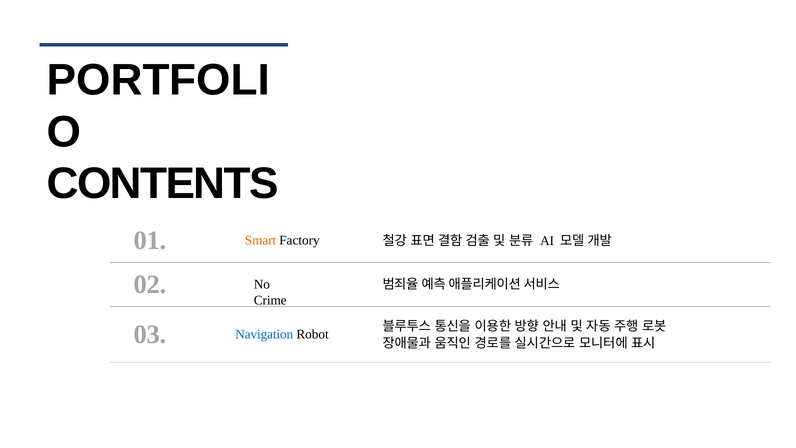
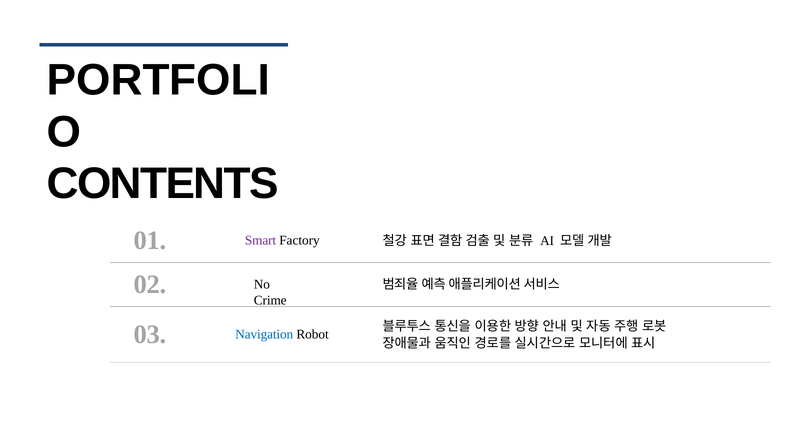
Smart colour: orange -> purple
